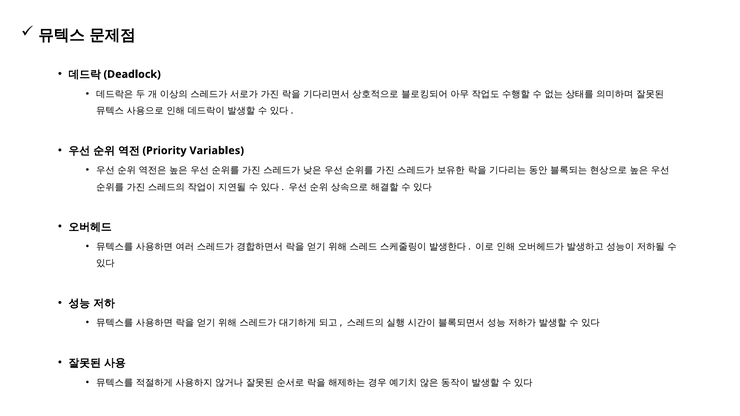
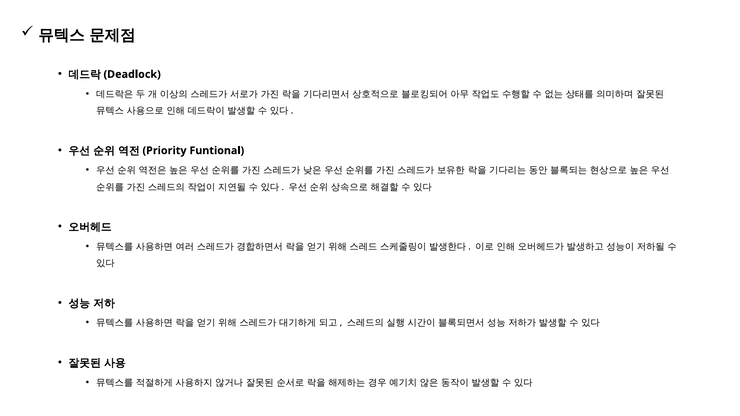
Variables: Variables -> Funtional
